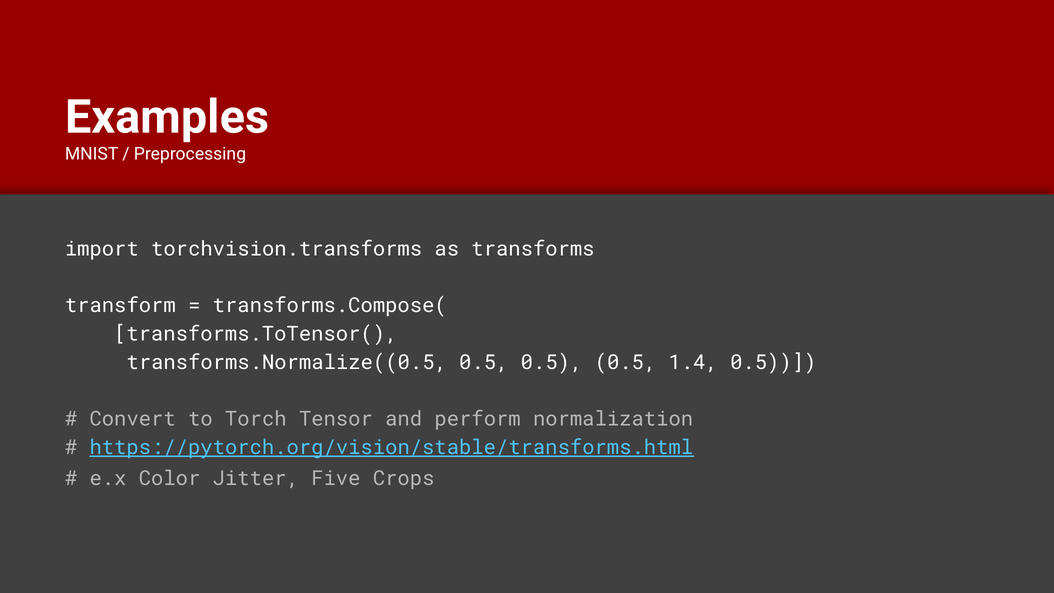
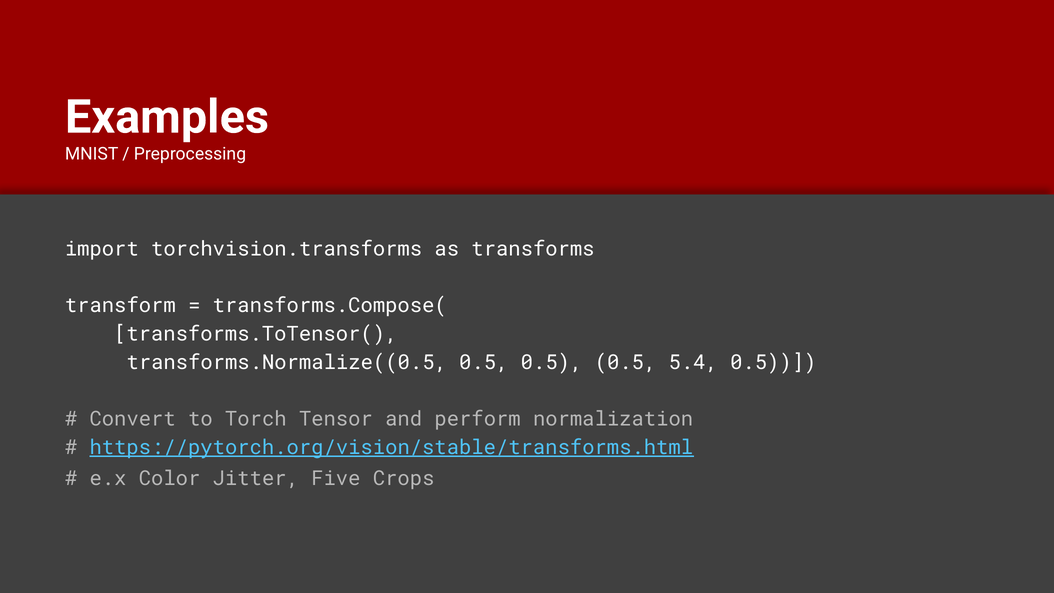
1.4: 1.4 -> 5.4
